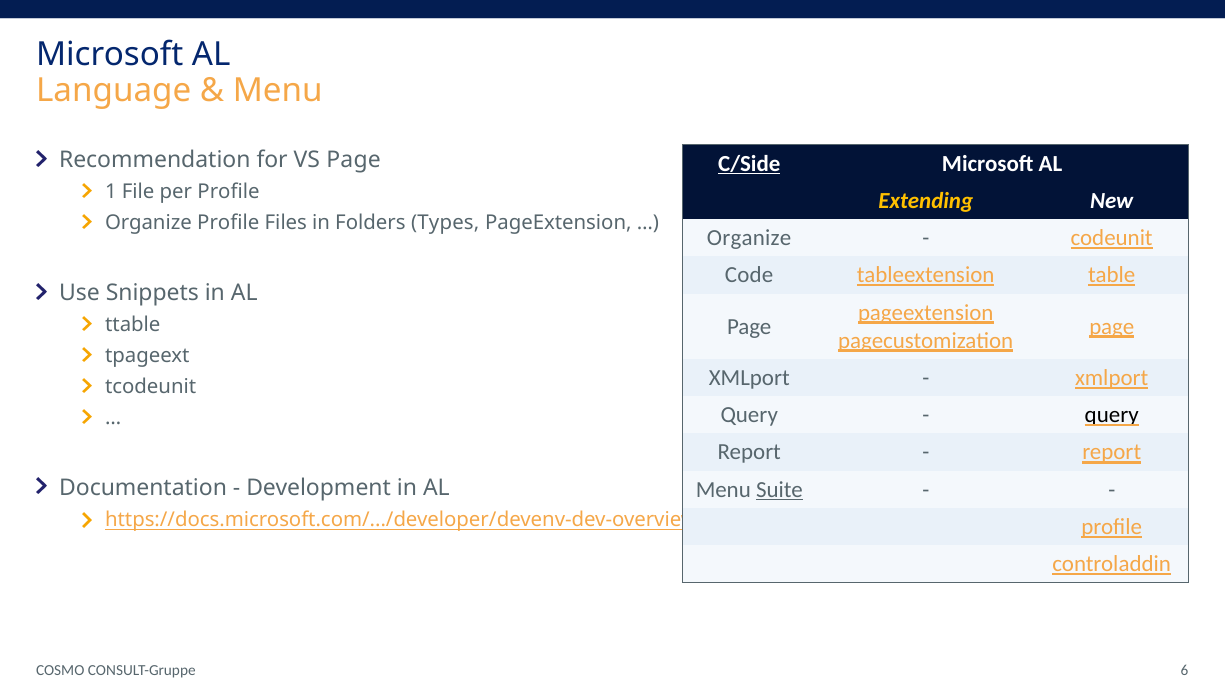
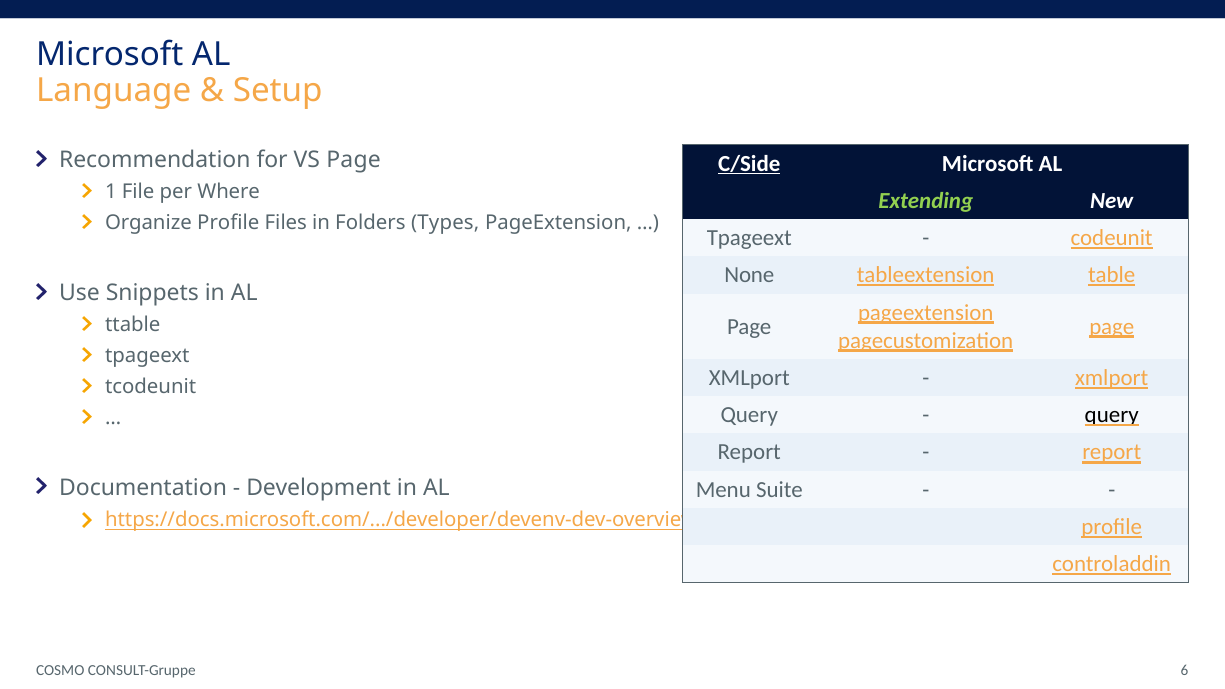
Menu at (278, 90): Menu -> Setup
per Profile: Profile -> Where
Extending colour: yellow -> light green
Organize at (749, 238): Organize -> Tpageext
Code: Code -> None
Suite underline: present -> none
